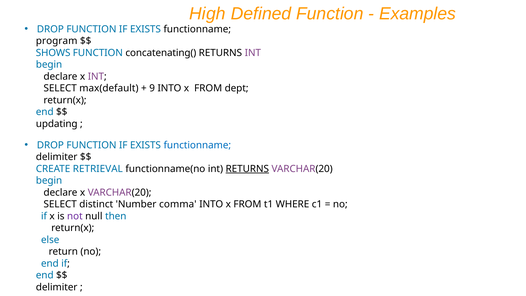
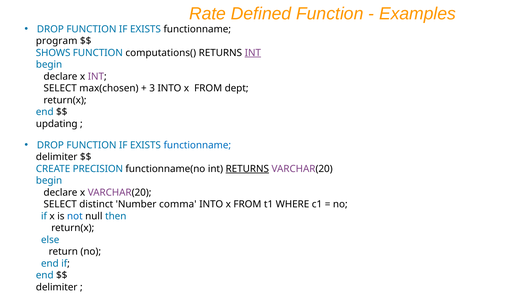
High: High -> Rate
concatenating(: concatenating( -> computations(
INT at (253, 53) underline: none -> present
max(default: max(default -> max(chosen
9: 9 -> 3
RETRIEVAL: RETRIEVAL -> PRECISION
not colour: purple -> blue
